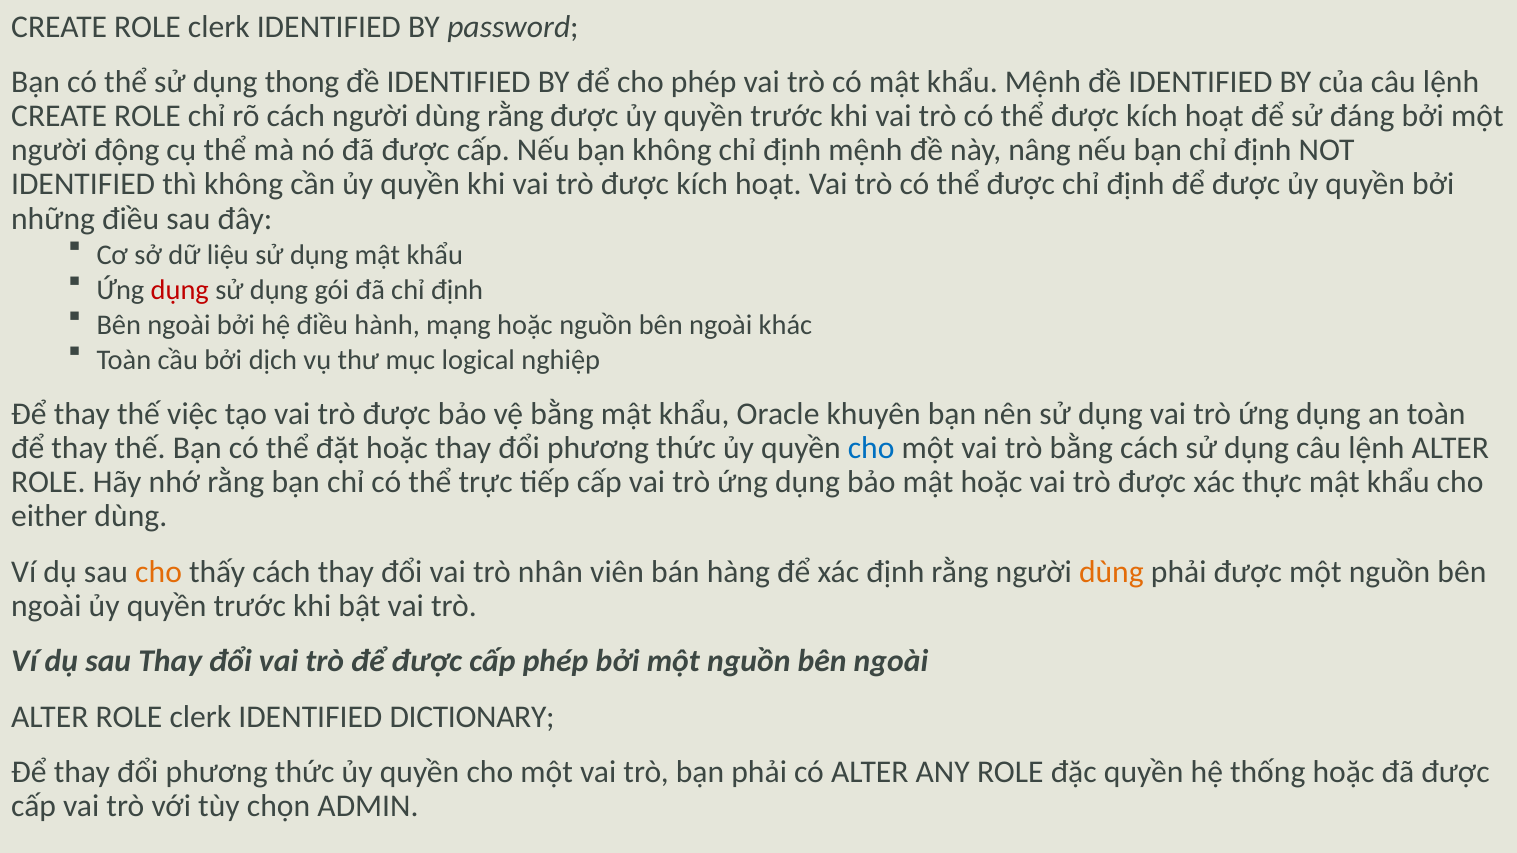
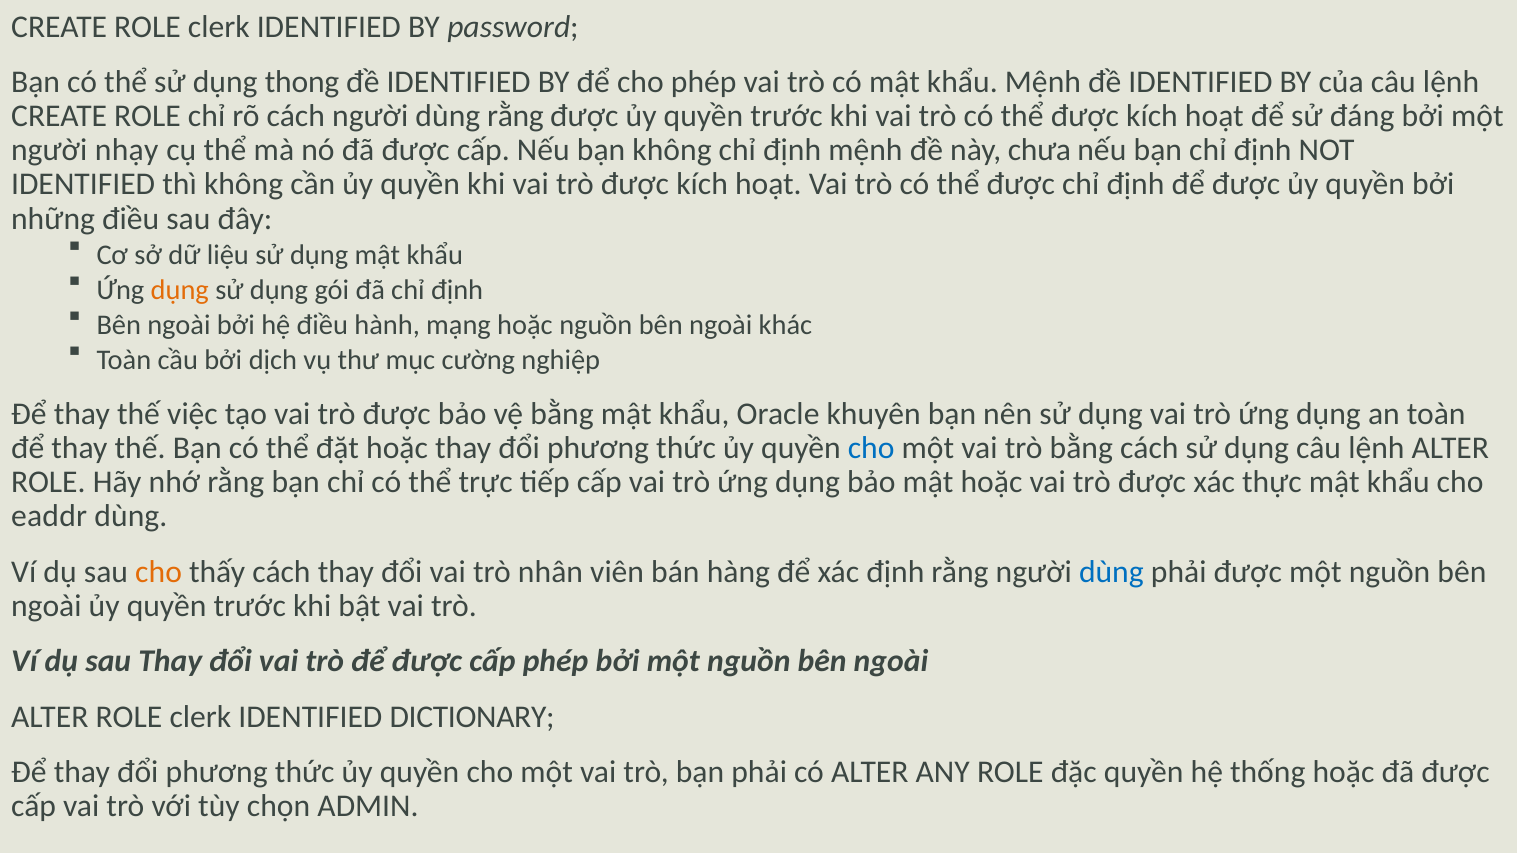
động: động -> nhạy
nâng: nâng -> chưa
dụng at (180, 290) colour: red -> orange
logical: logical -> cường
either: either -> eaddr
dùng at (1111, 572) colour: orange -> blue
